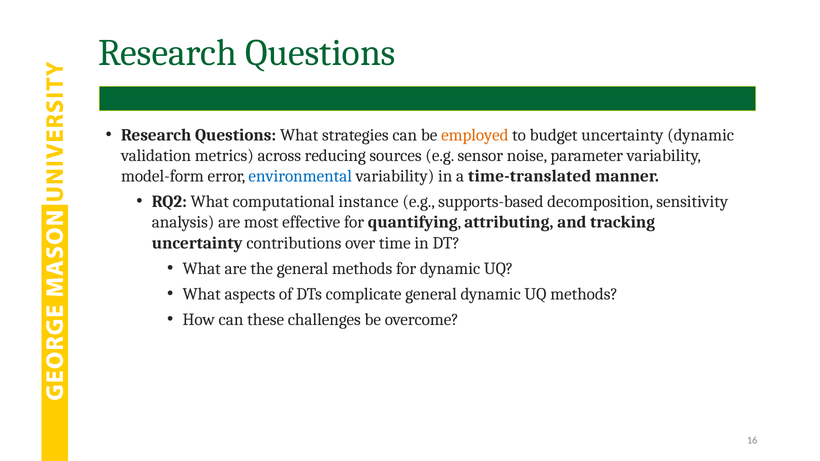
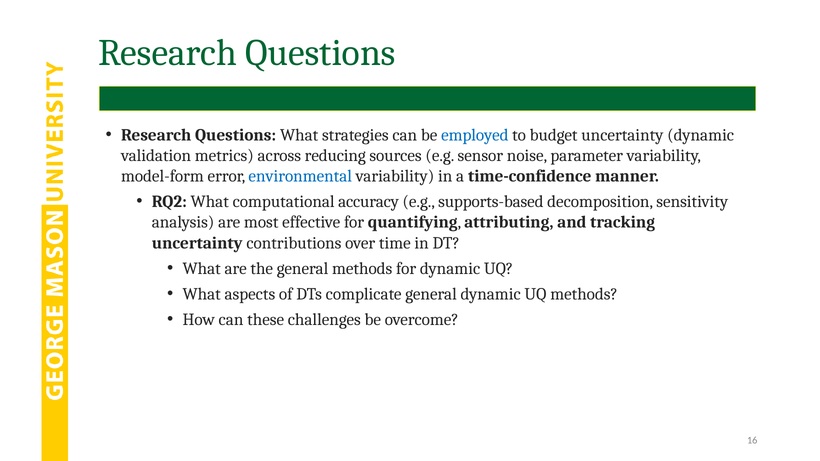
employed colour: orange -> blue
time-translated: time-translated -> time-confidence
instance: instance -> accuracy
